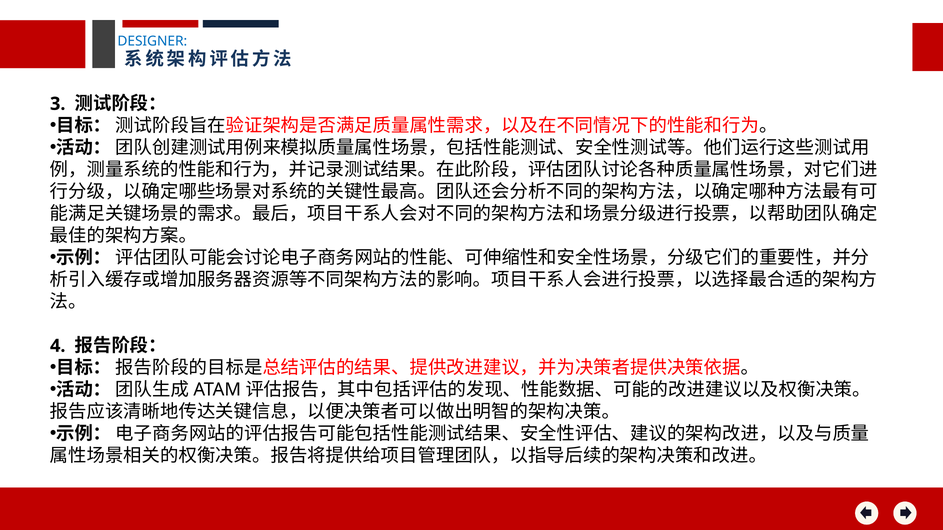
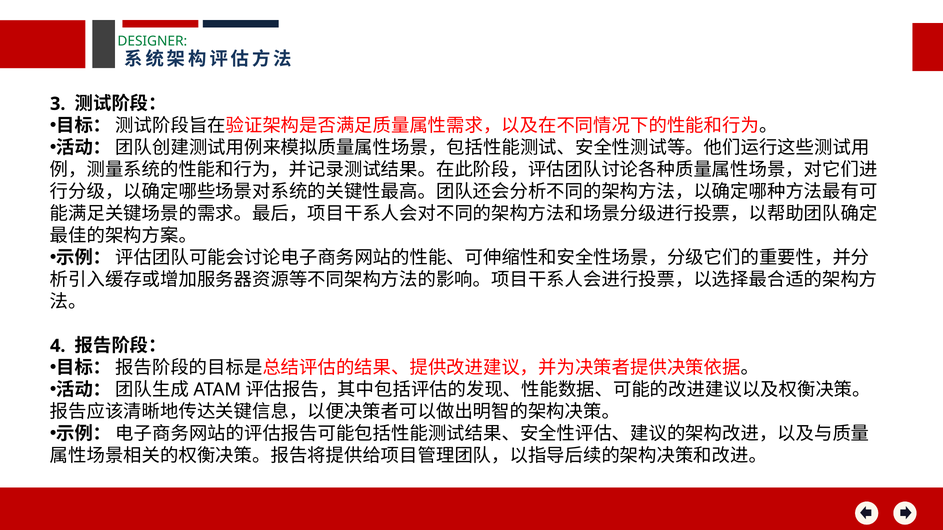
DESIGNER colour: blue -> green
